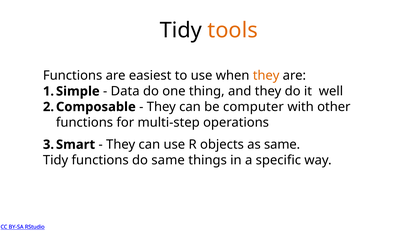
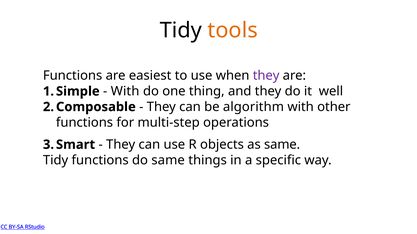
they at (266, 76) colour: orange -> purple
Data at (125, 91): Data -> With
computer: computer -> algorithm
